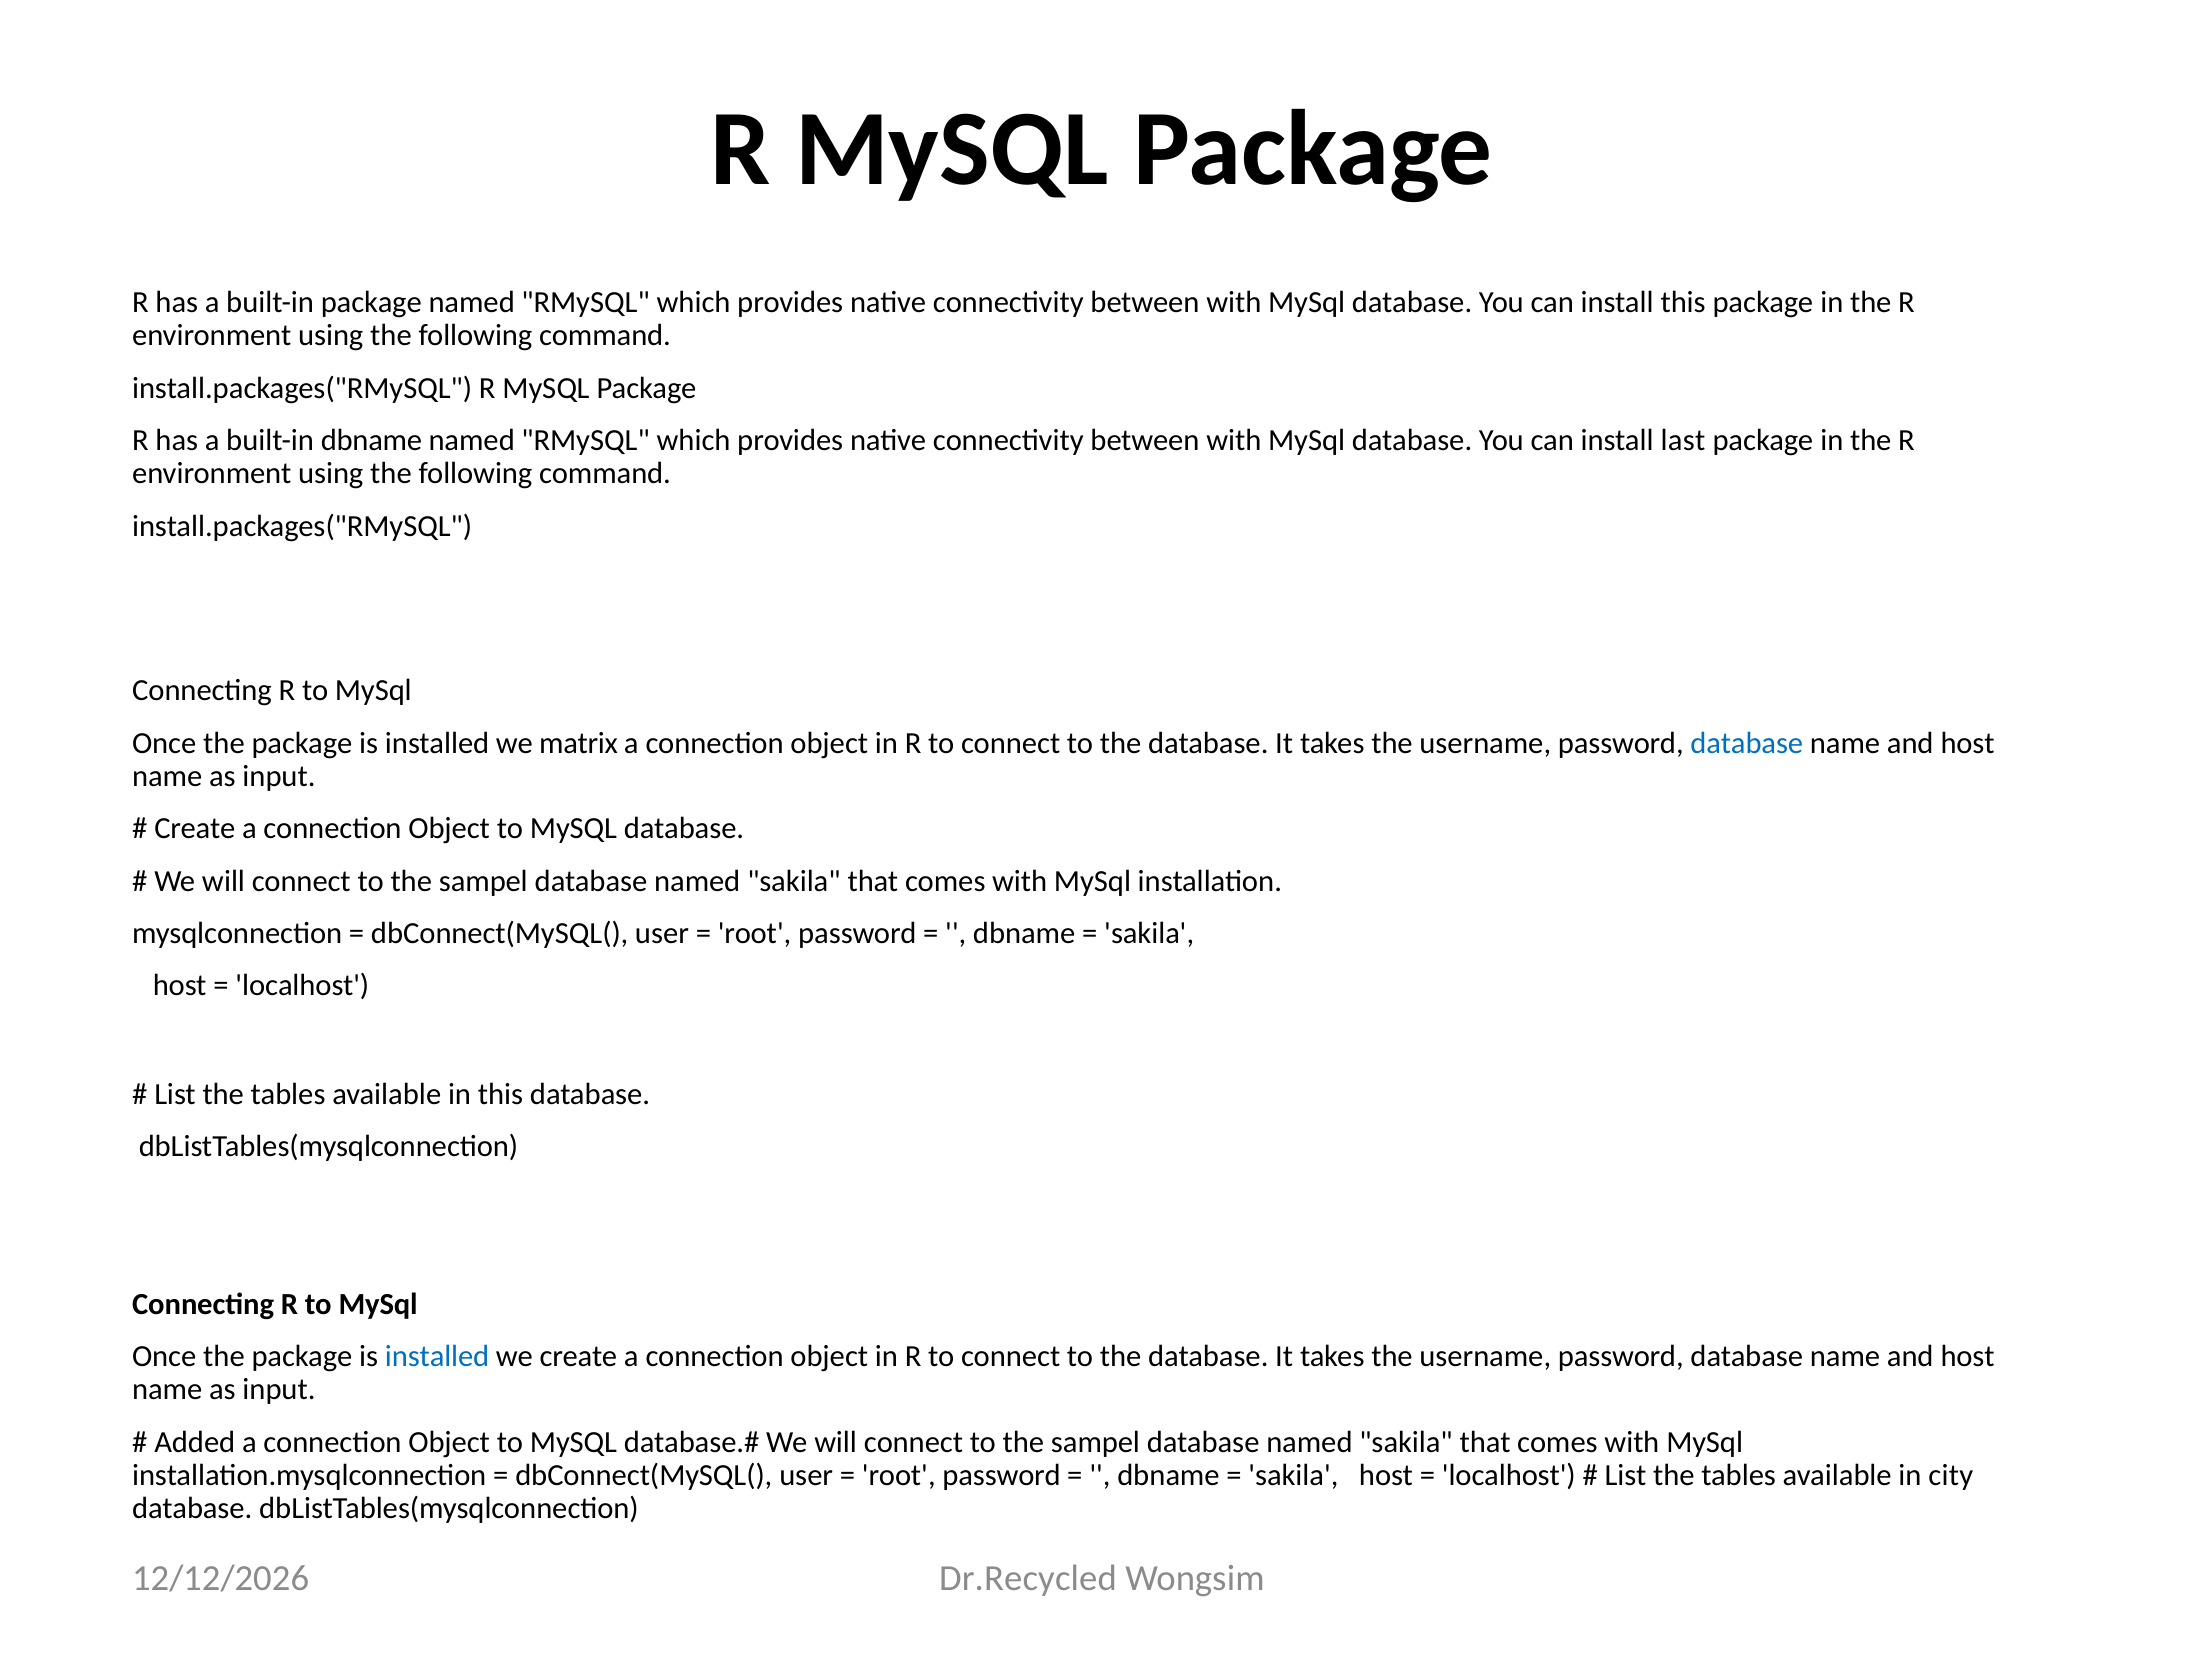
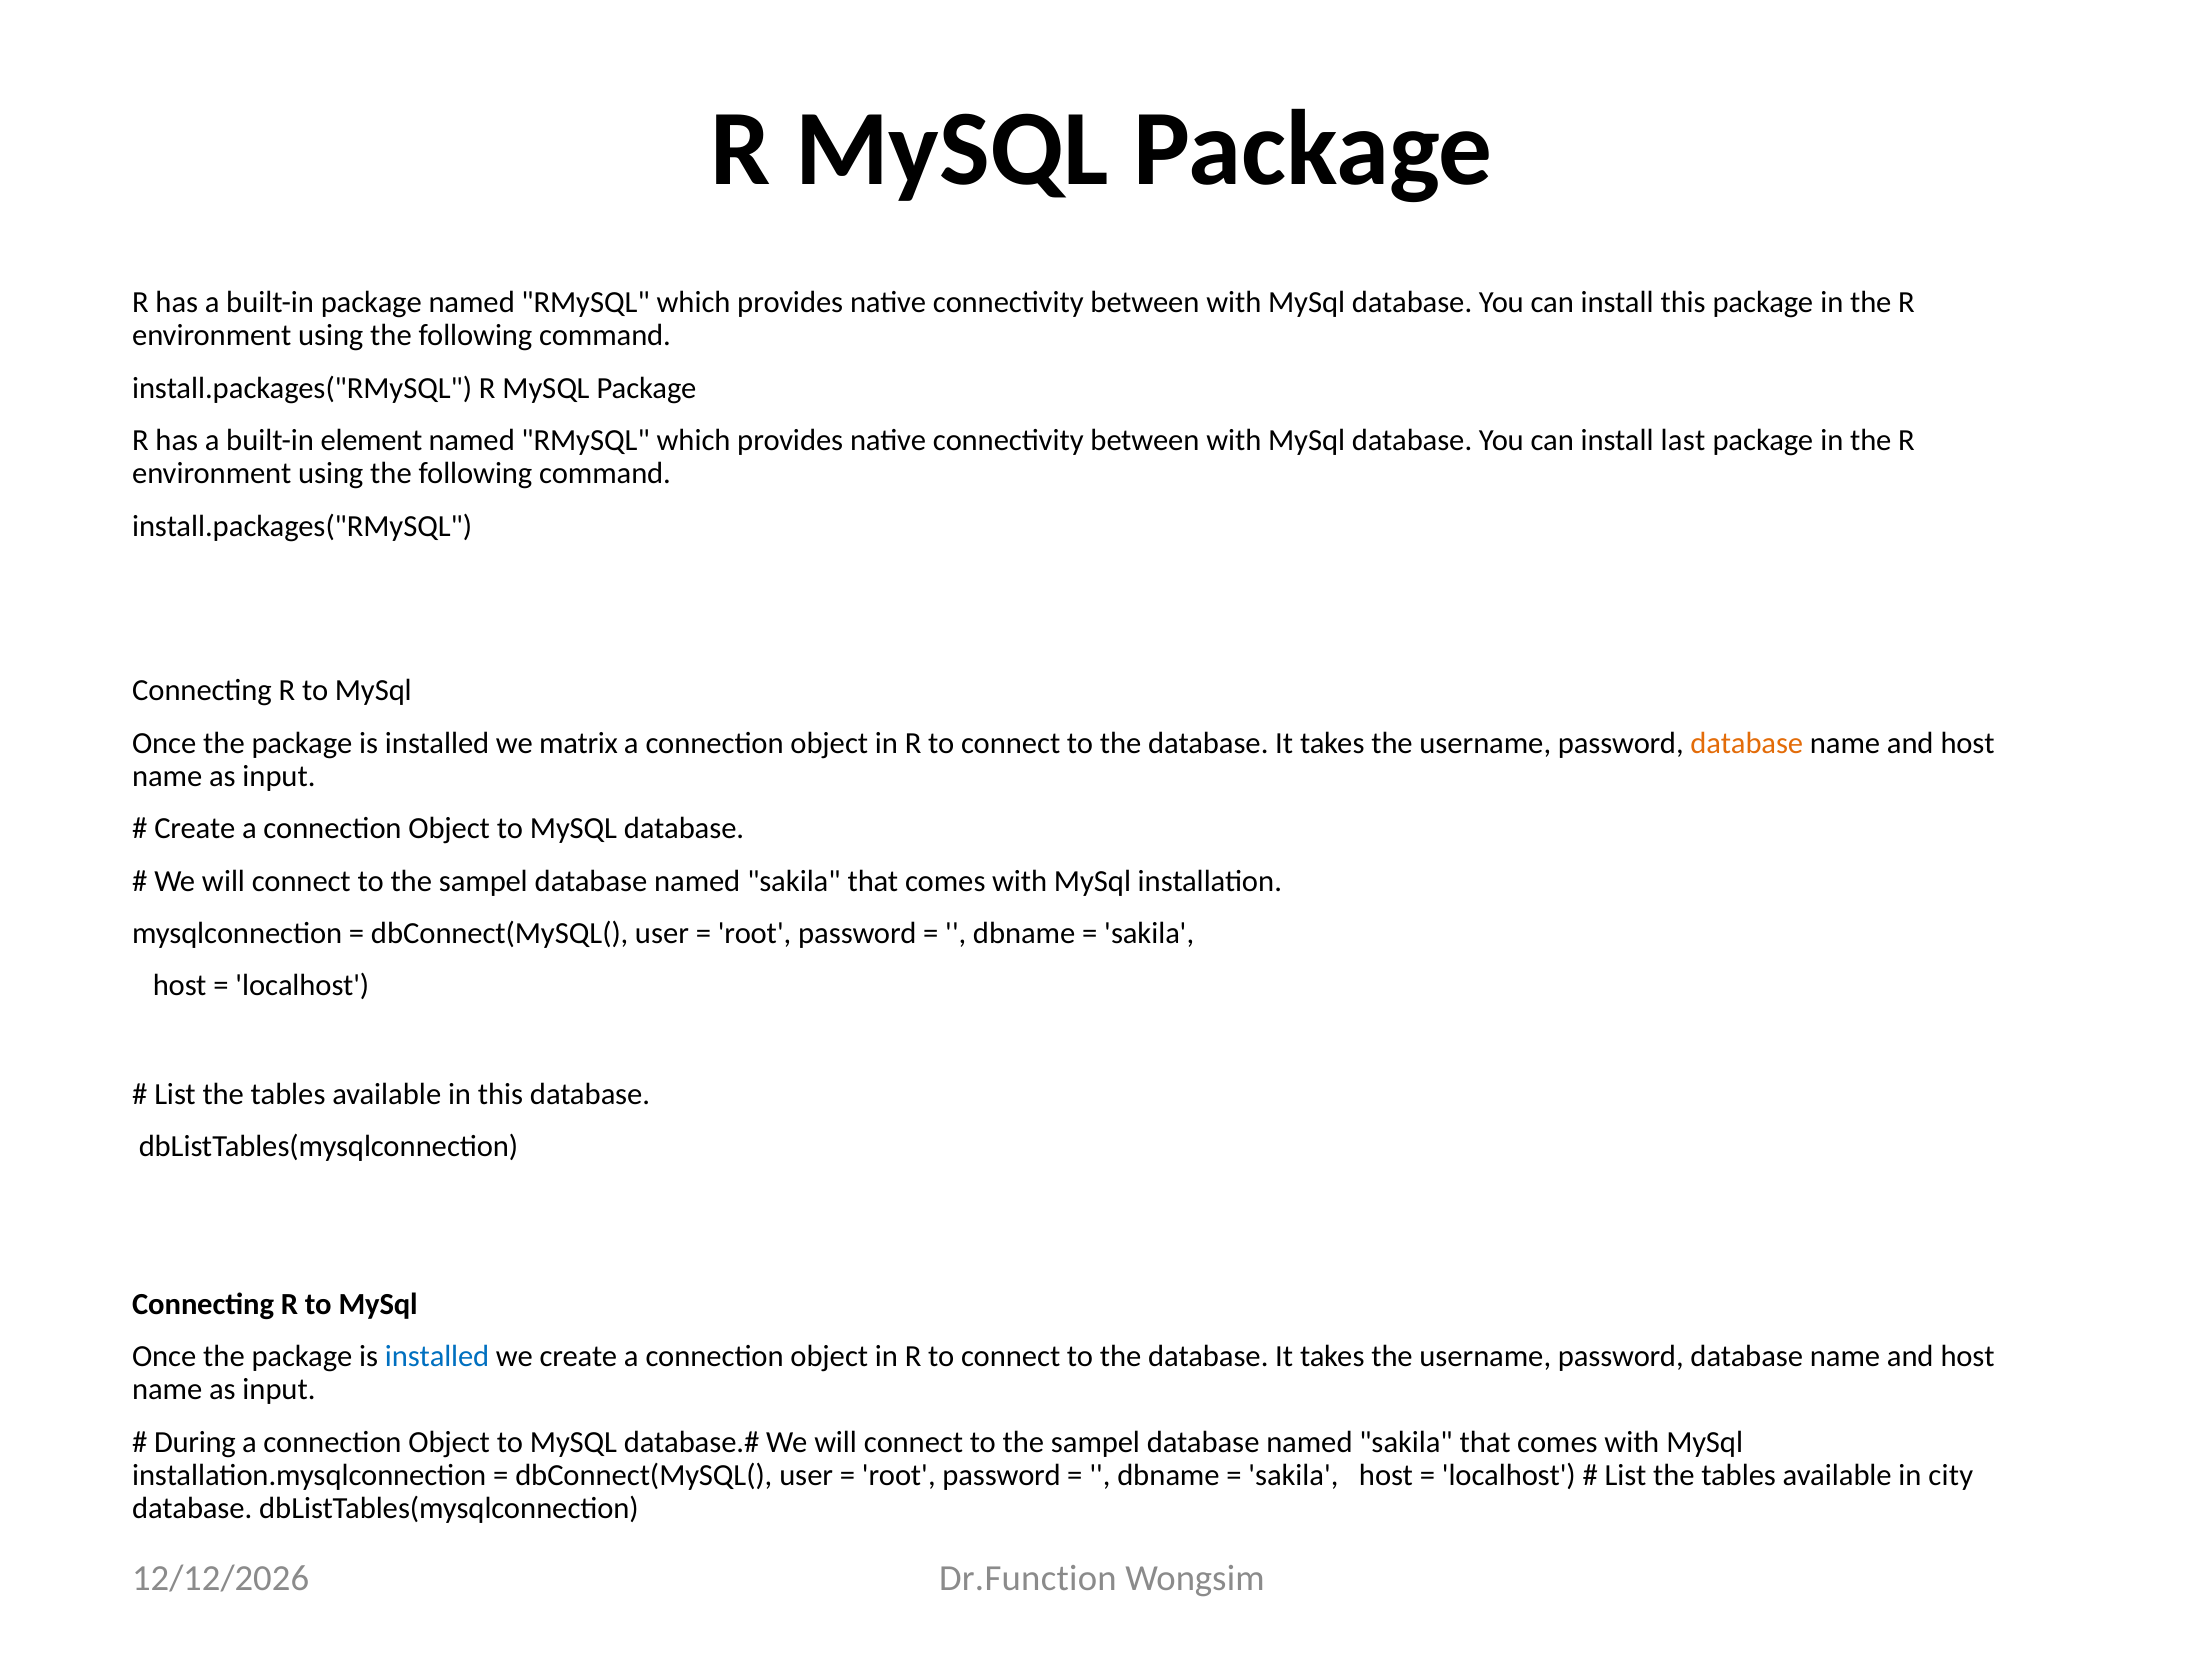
built-in dbname: dbname -> element
database at (1747, 743) colour: blue -> orange
Added: Added -> During
Dr.Recycled: Dr.Recycled -> Dr.Function
